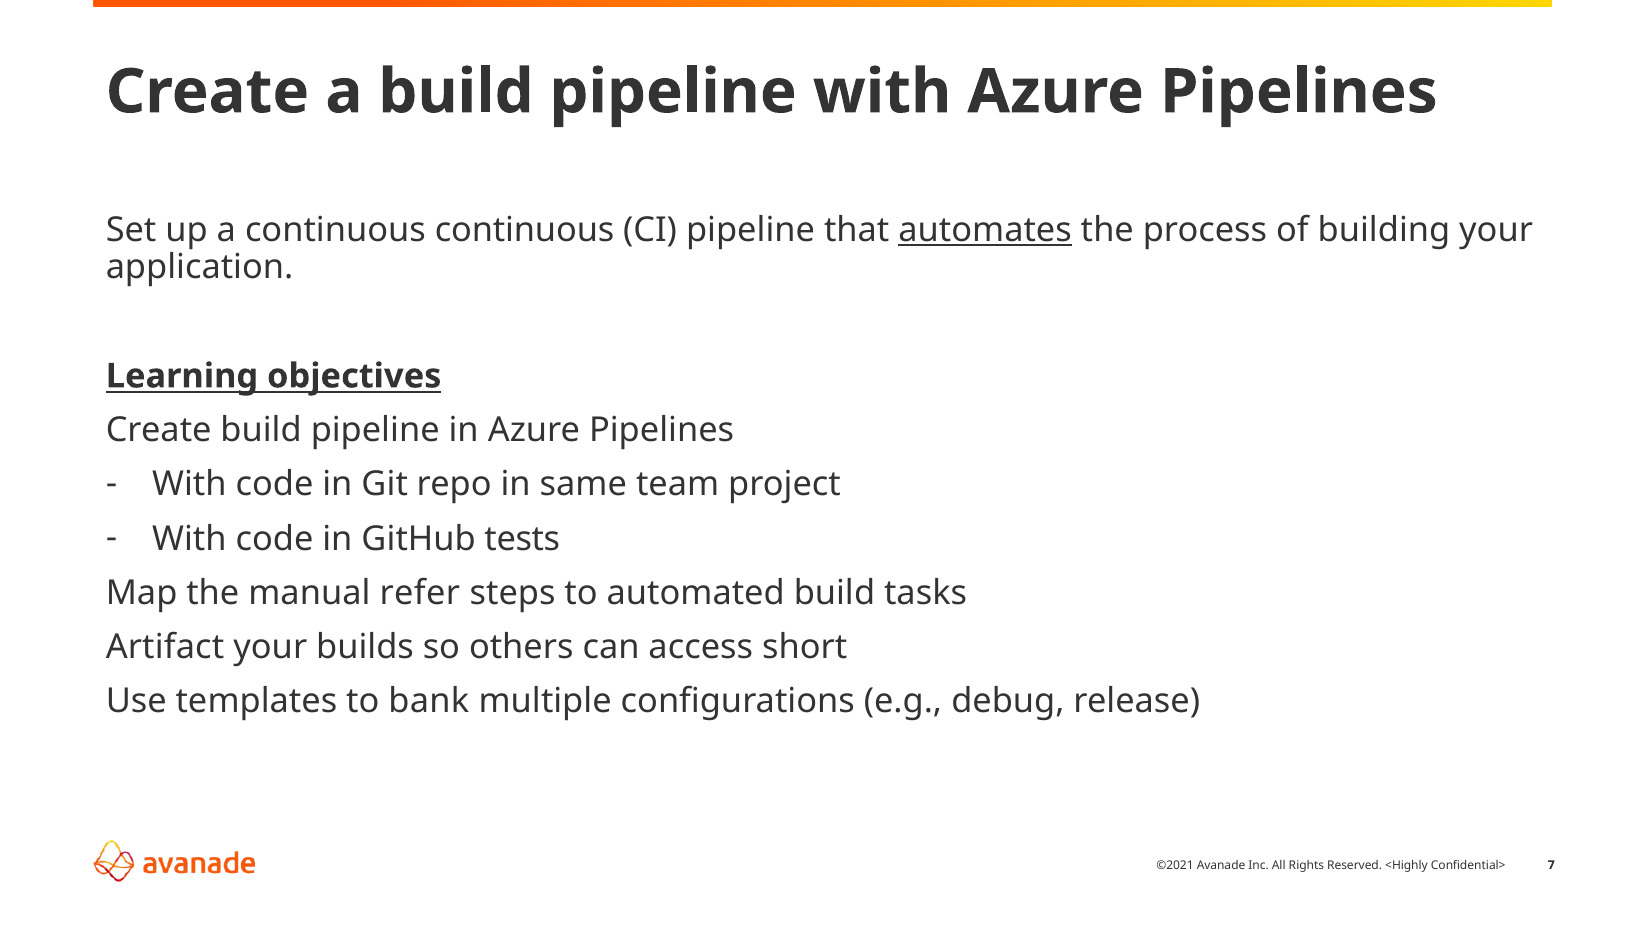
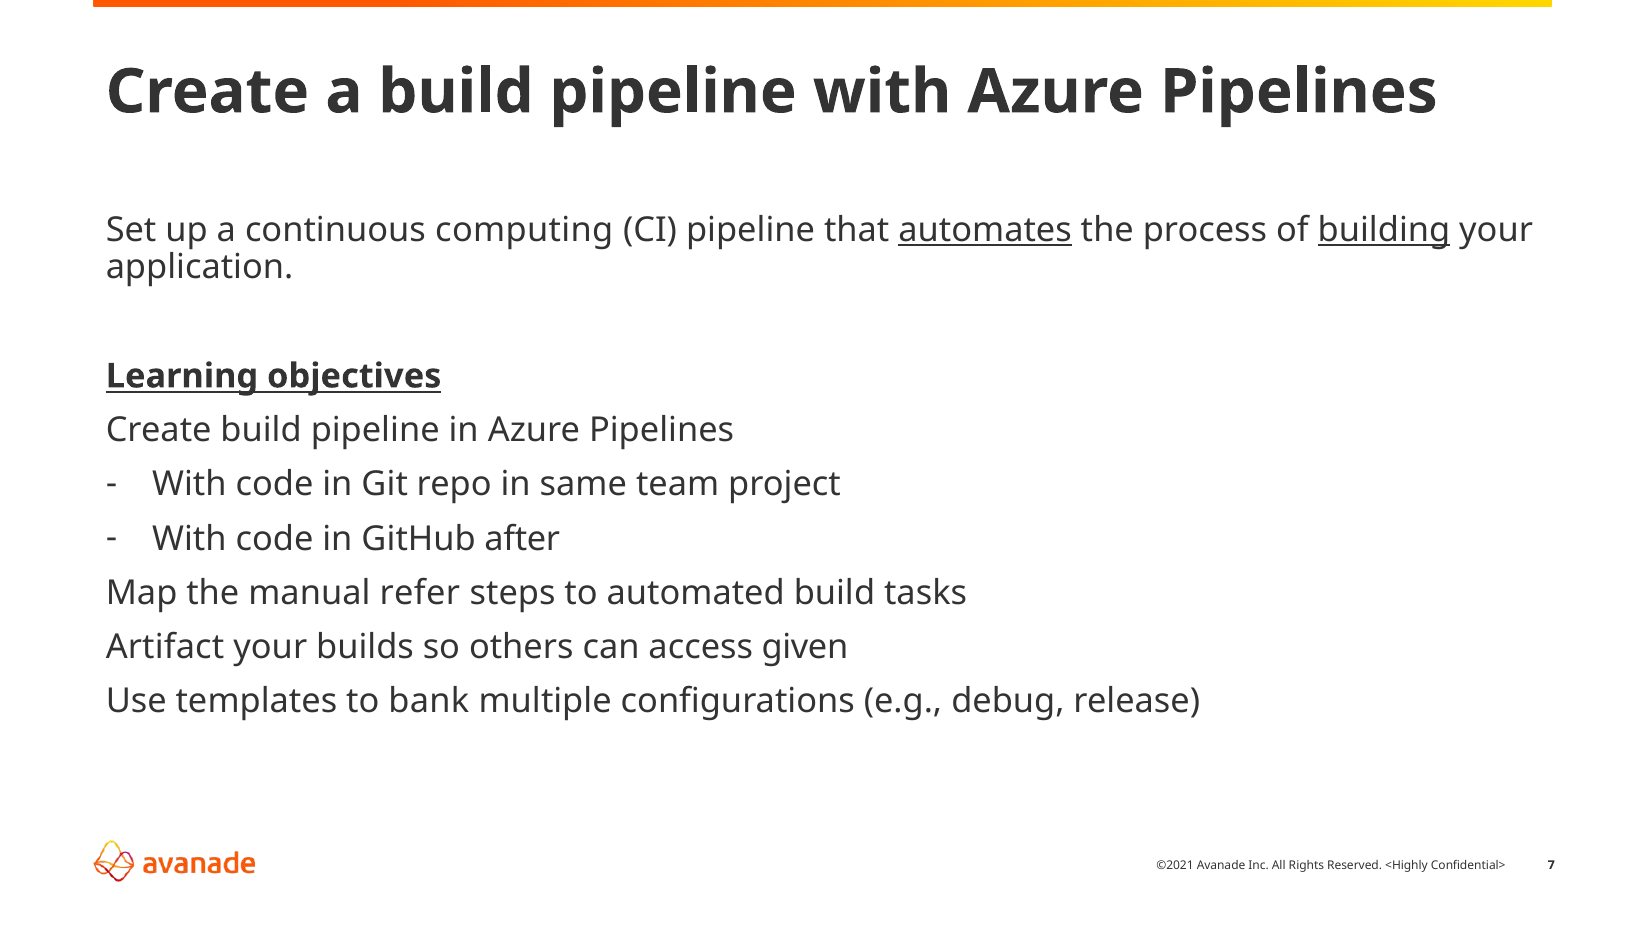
continuous continuous: continuous -> computing
building underline: none -> present
tests: tests -> after
short: short -> given
